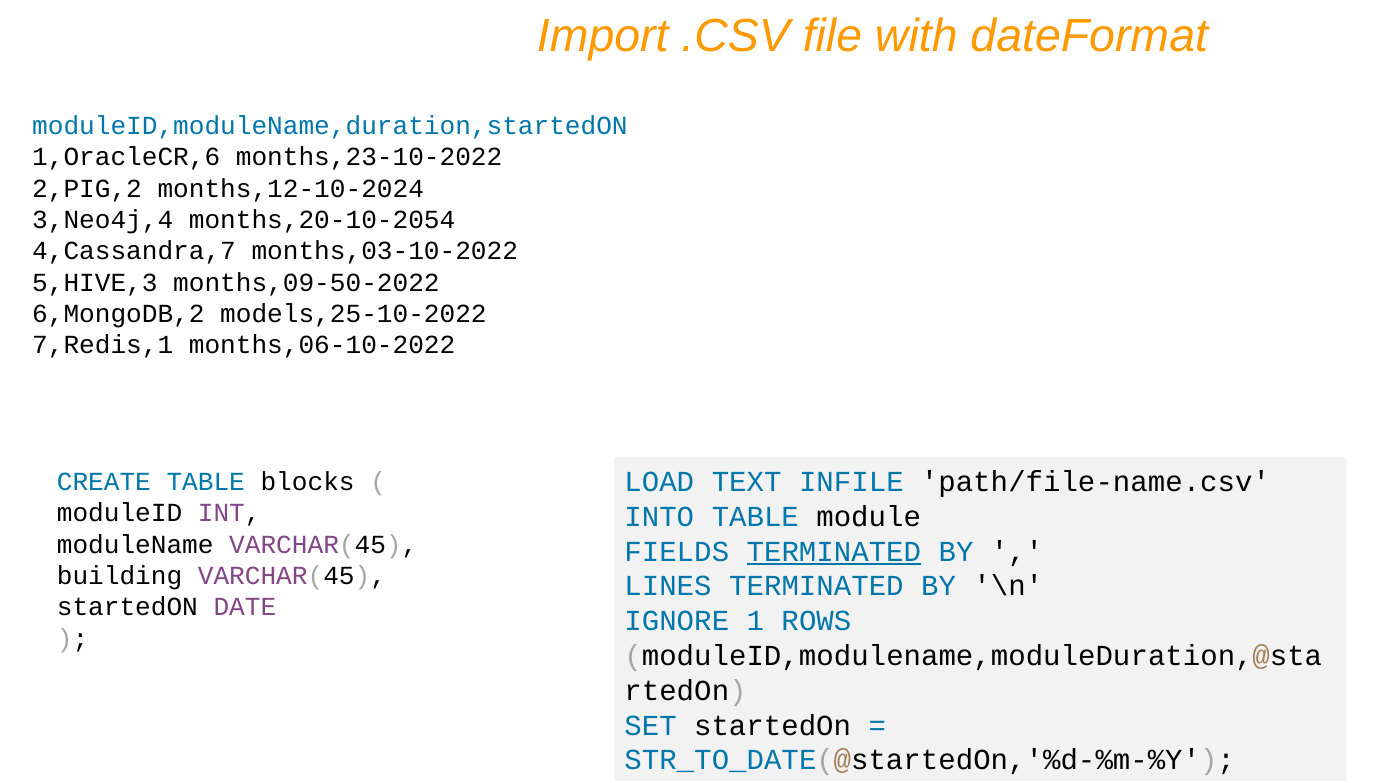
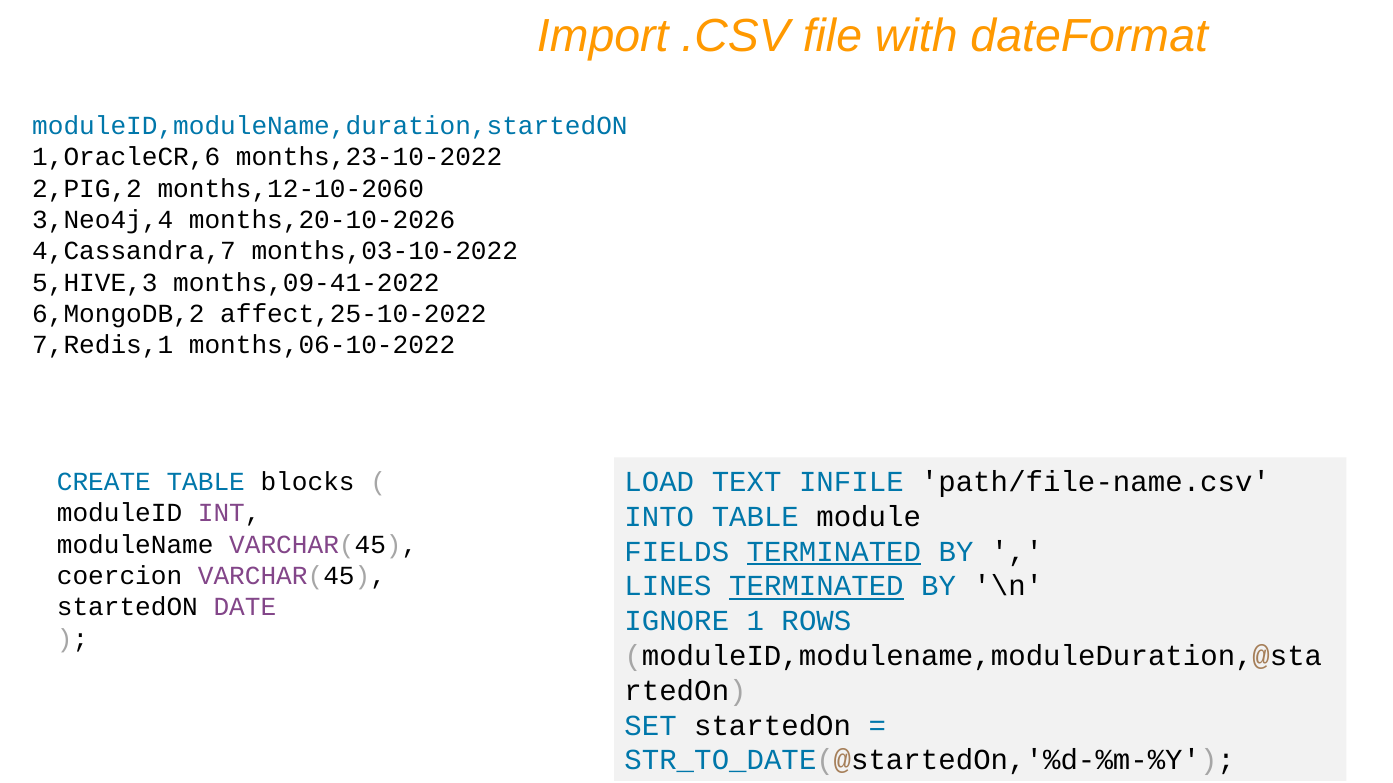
months,12-10-2024: months,12-10-2024 -> months,12-10-2060
months,20-10-2054: months,20-10-2054 -> months,20-10-2026
months,09-50-2022: months,09-50-2022 -> months,09-41-2022
models,25-10-2022: models,25-10-2022 -> affect,25-10-2022
building: building -> coercion
TERMINATED at (816, 587) underline: none -> present
